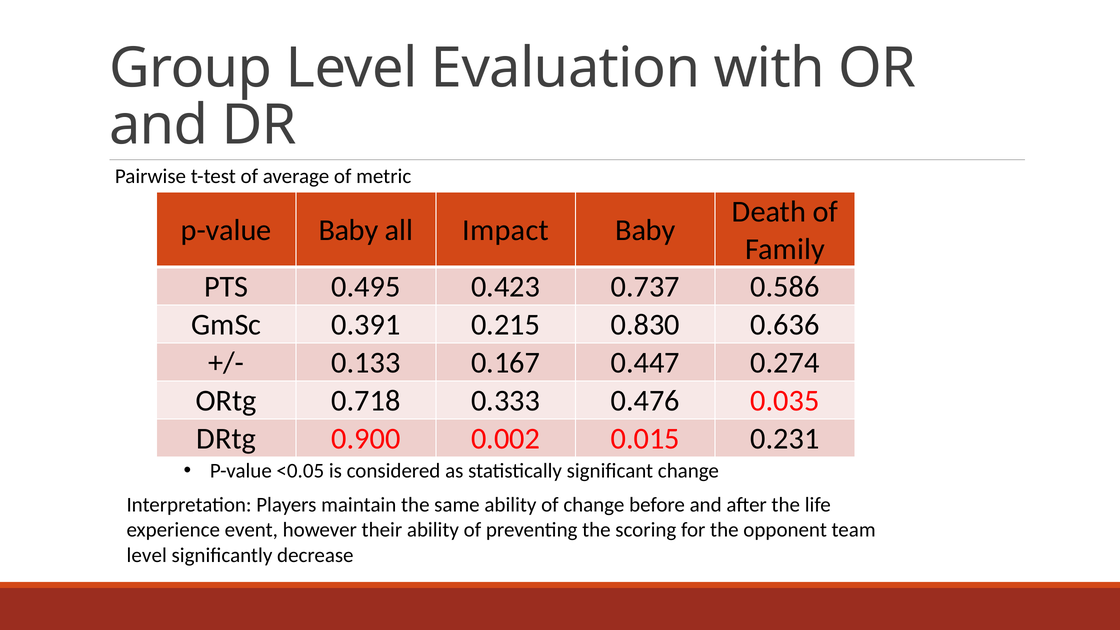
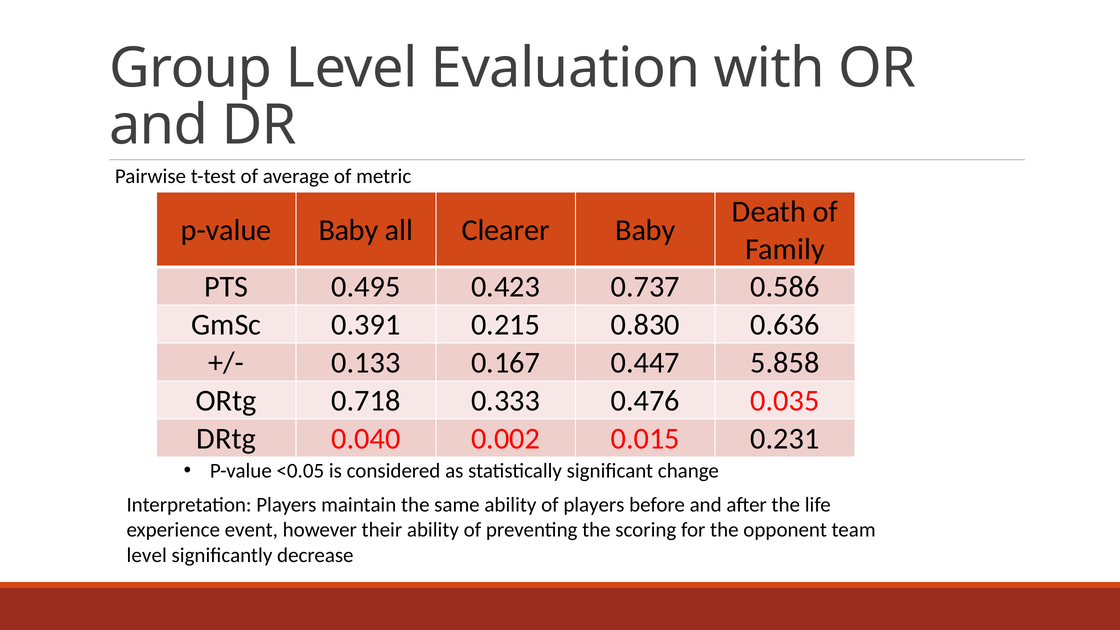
Impact: Impact -> Clearer
0.274: 0.274 -> 5.858
0.900: 0.900 -> 0.040
of change: change -> players
